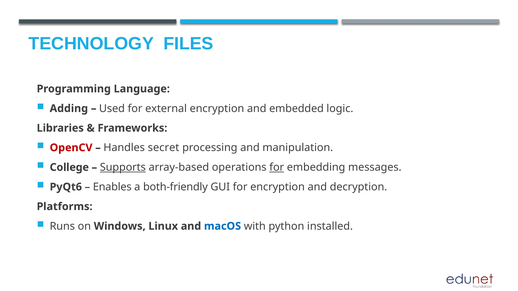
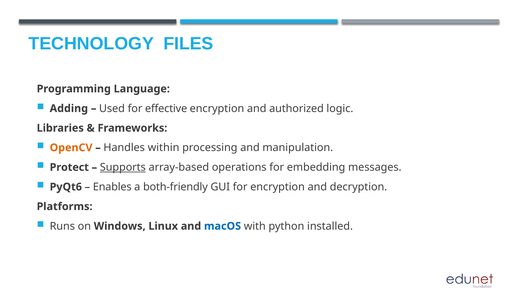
external: external -> effective
embedded: embedded -> authorized
OpenCV colour: red -> orange
secret: secret -> within
College: College -> Protect
for at (277, 167) underline: present -> none
